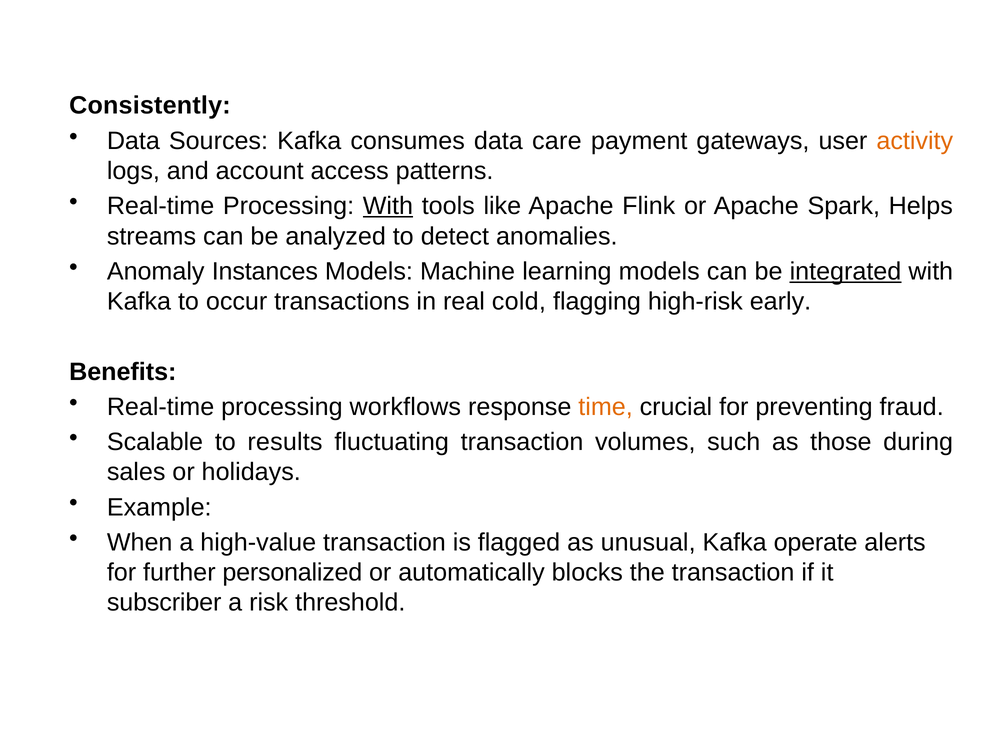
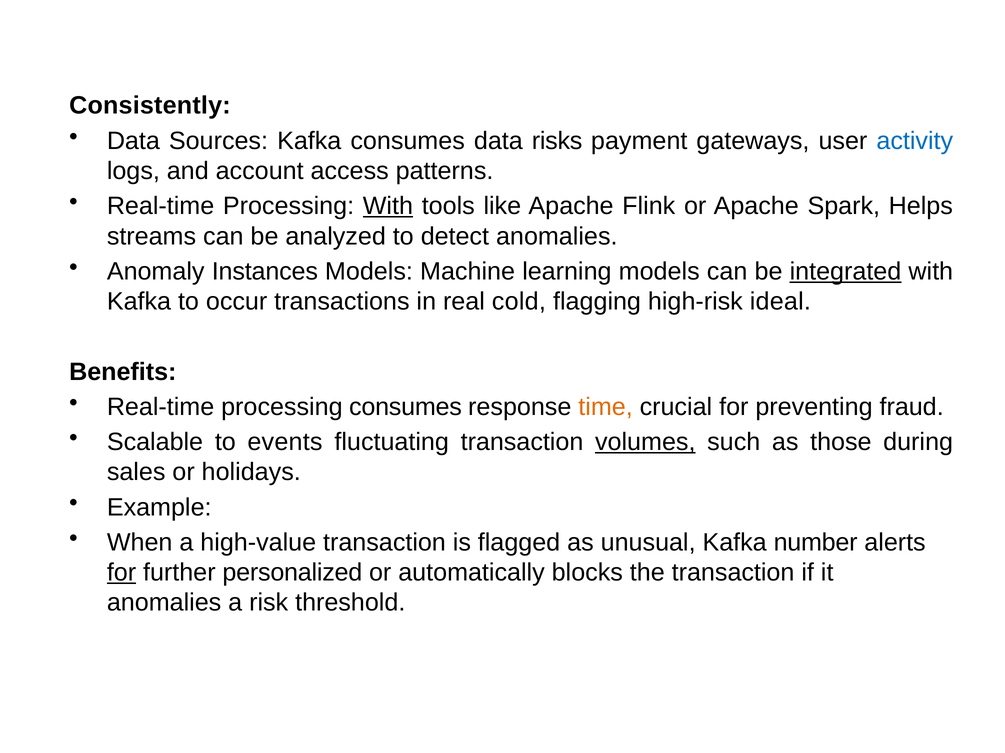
care: care -> risks
activity colour: orange -> blue
early: early -> ideal
processing workflows: workflows -> consumes
results: results -> events
volumes underline: none -> present
operate: operate -> number
for at (122, 573) underline: none -> present
subscriber at (164, 603): subscriber -> anomalies
